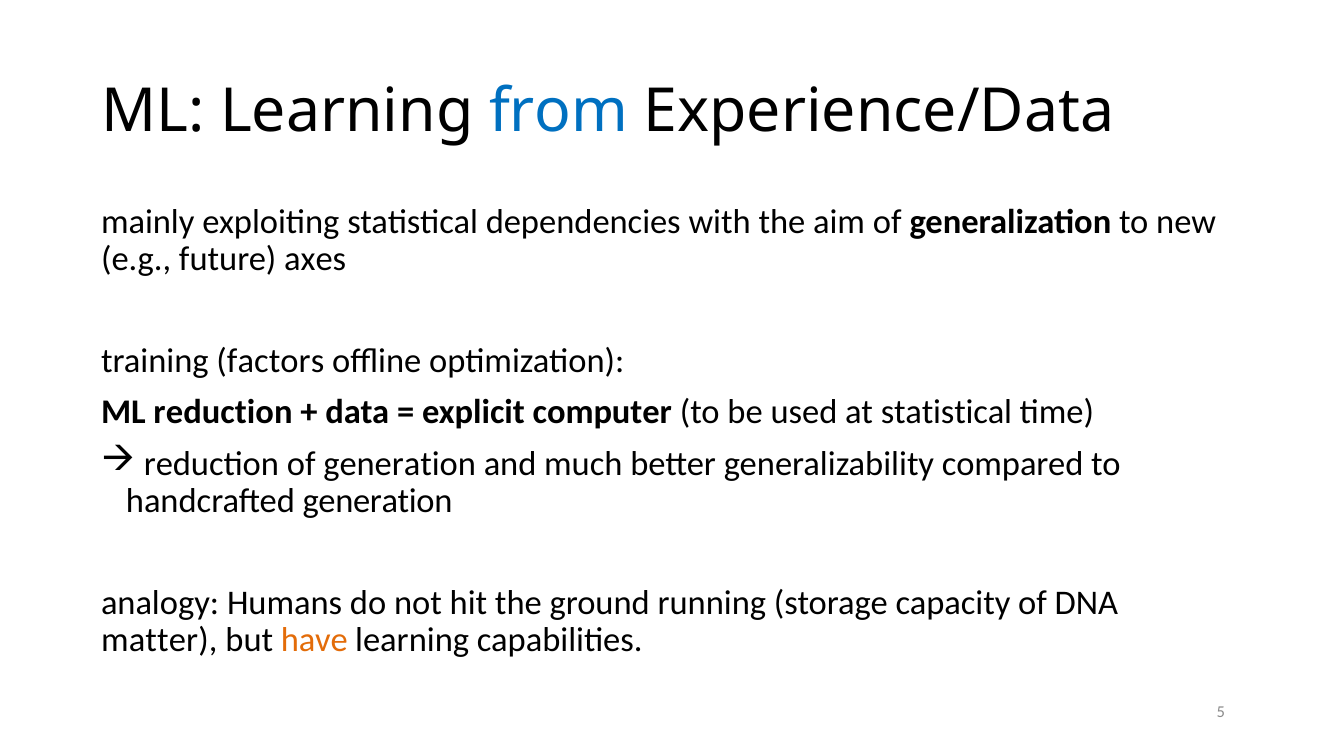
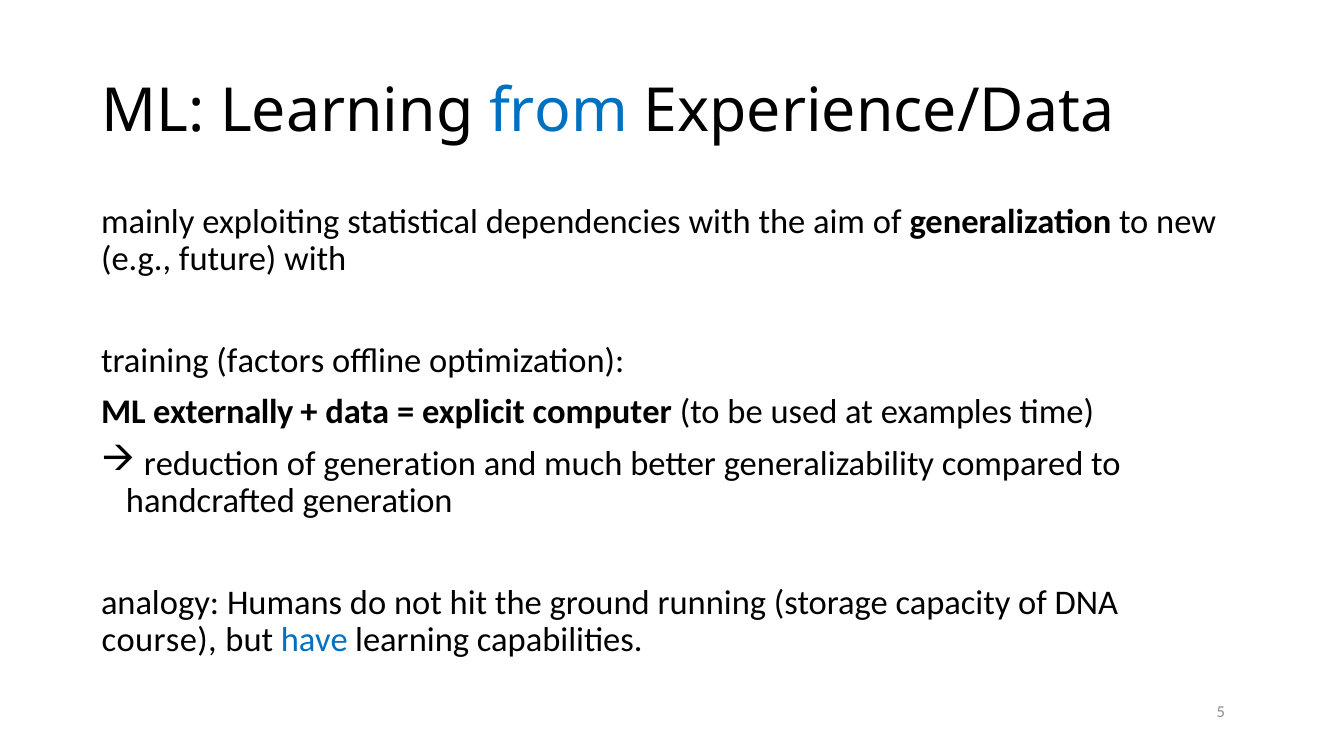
future axes: axes -> with
ML reduction: reduction -> externally
at statistical: statistical -> examples
matter: matter -> course
have colour: orange -> blue
